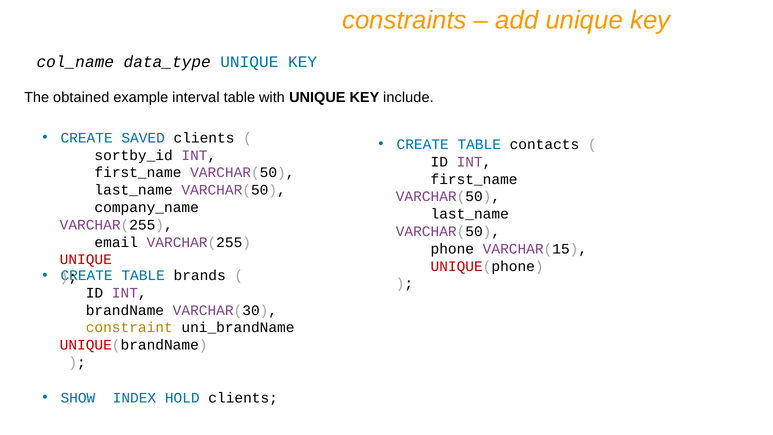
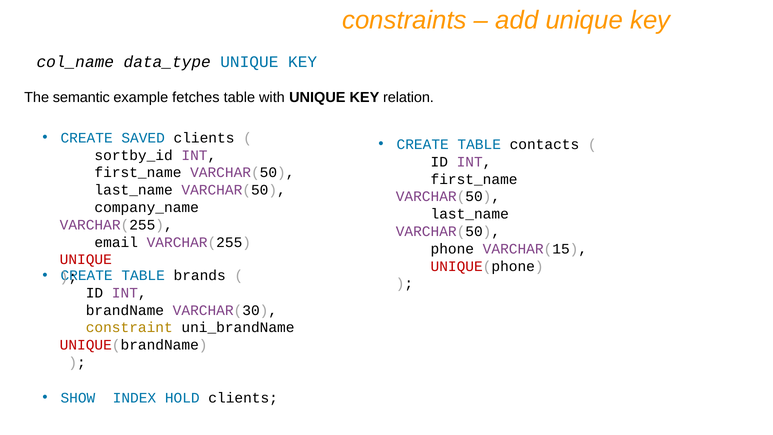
obtained: obtained -> semantic
interval: interval -> fetches
include: include -> relation
